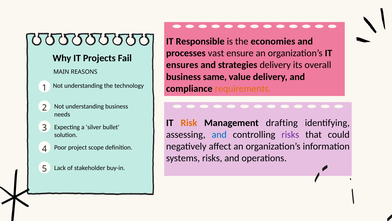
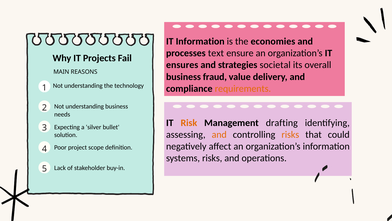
IT Responsible: Responsible -> Information
vast: vast -> text
strategies delivery: delivery -> societal
same: same -> fraud
and at (219, 134) colour: blue -> orange
risks at (290, 134) colour: purple -> orange
